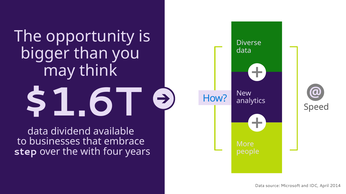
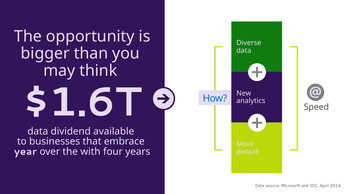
step: step -> year
